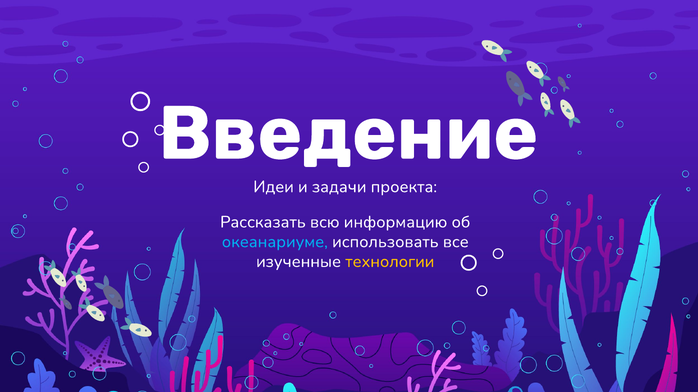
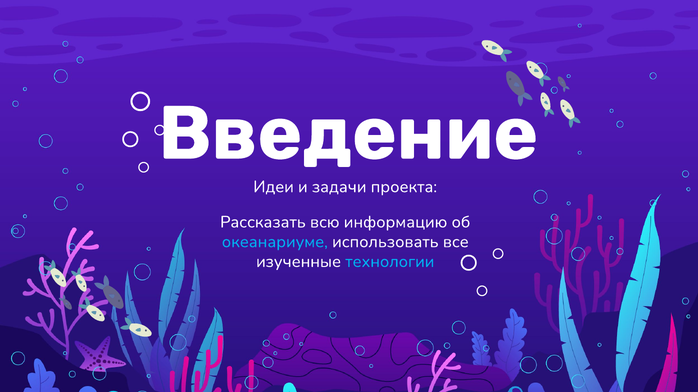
технологии colour: yellow -> light blue
